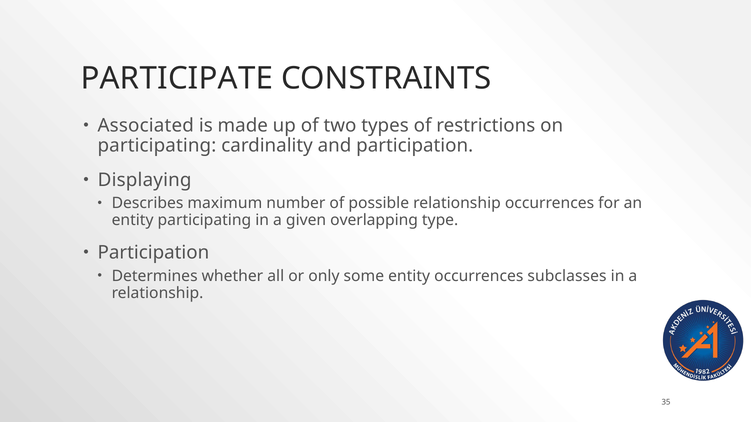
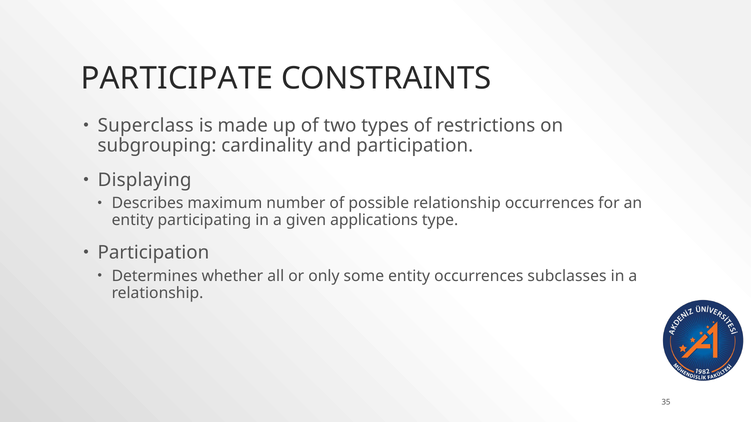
Associated: Associated -> Superclass
participating at (157, 146): participating -> subgrouping
overlapping: overlapping -> applications
